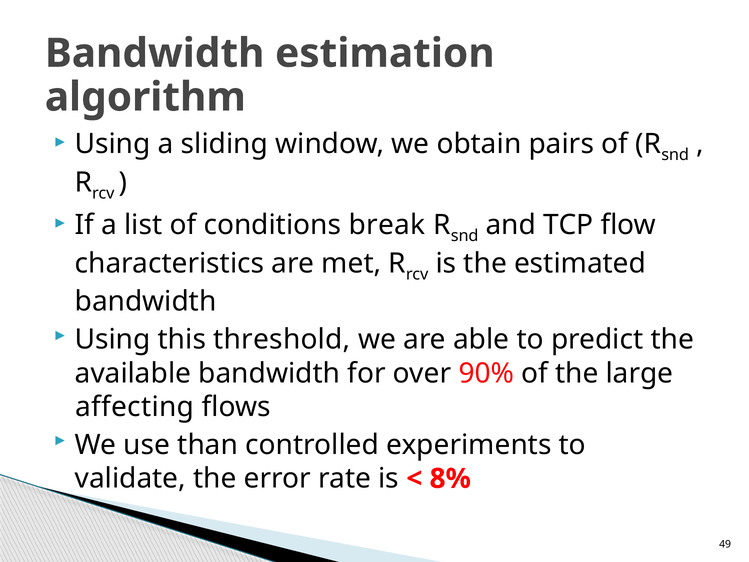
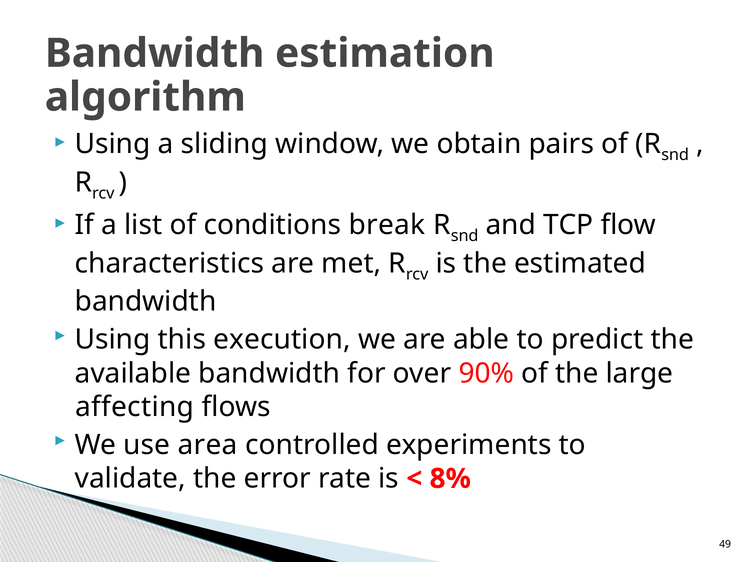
threshold: threshold -> execution
than: than -> area
